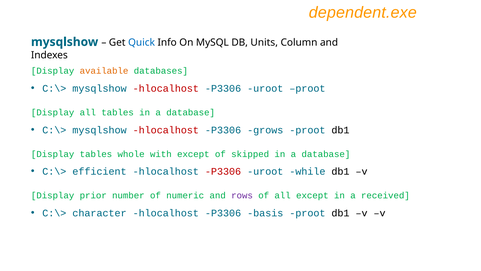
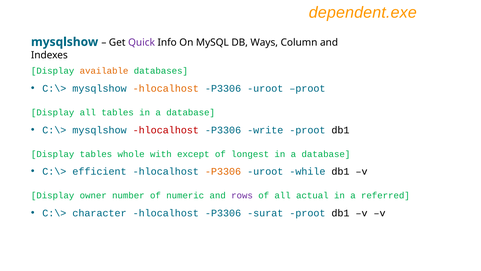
Quick colour: blue -> purple
Units: Units -> Ways
hlocalhost at (166, 88) colour: red -> orange
grows: grows -> write
skipped: skipped -> longest
P3306 at (223, 171) colour: red -> orange
prior: prior -> owner
all except: except -> actual
received: received -> referred
basis: basis -> surat
